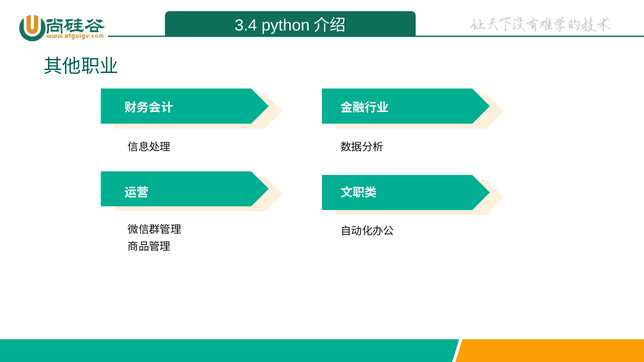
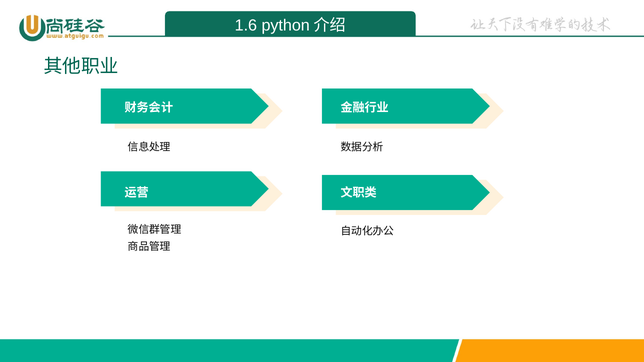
3.4: 3.4 -> 1.6
